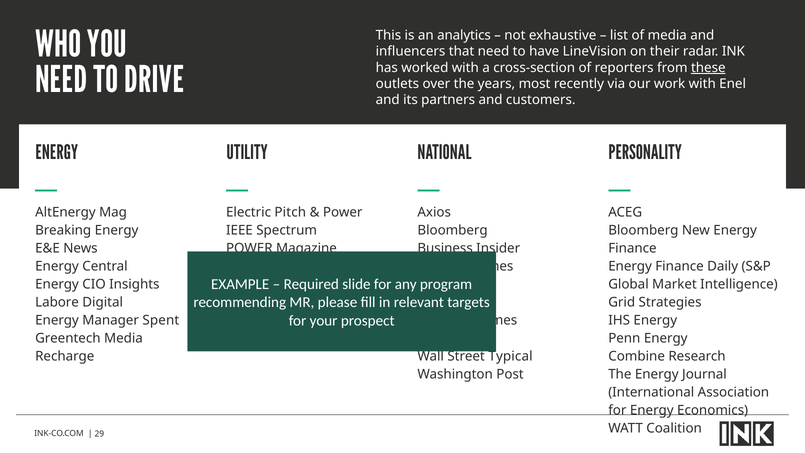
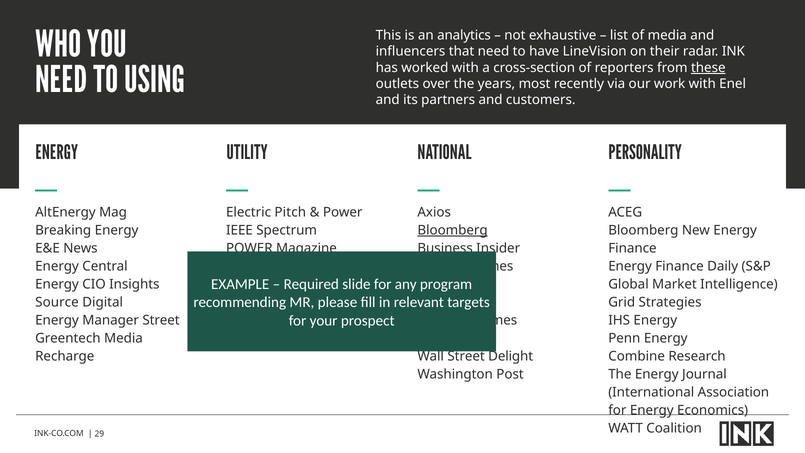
DRIVE: DRIVE -> USING
Bloomberg at (453, 230) underline: none -> present
Labore: Labore -> Source
Manager Spent: Spent -> Street
Typical: Typical -> Delight
